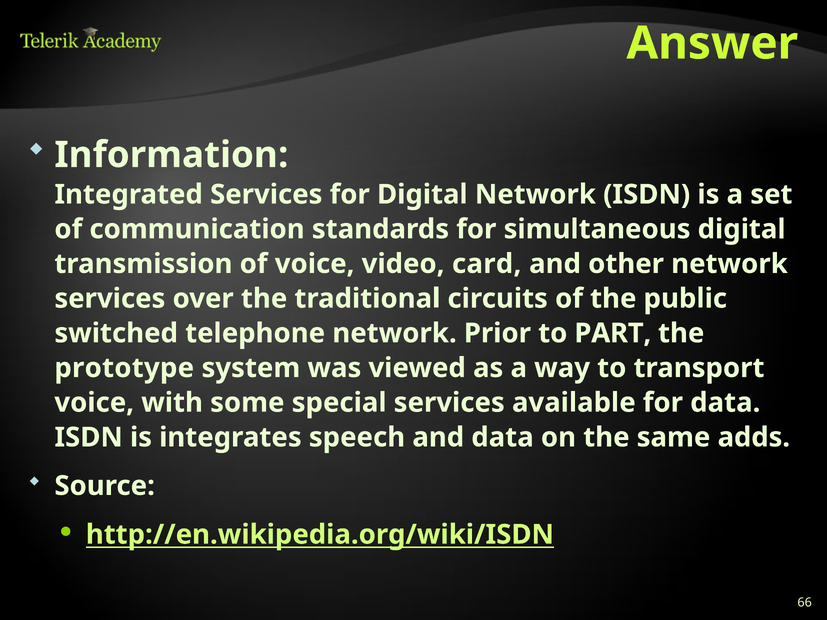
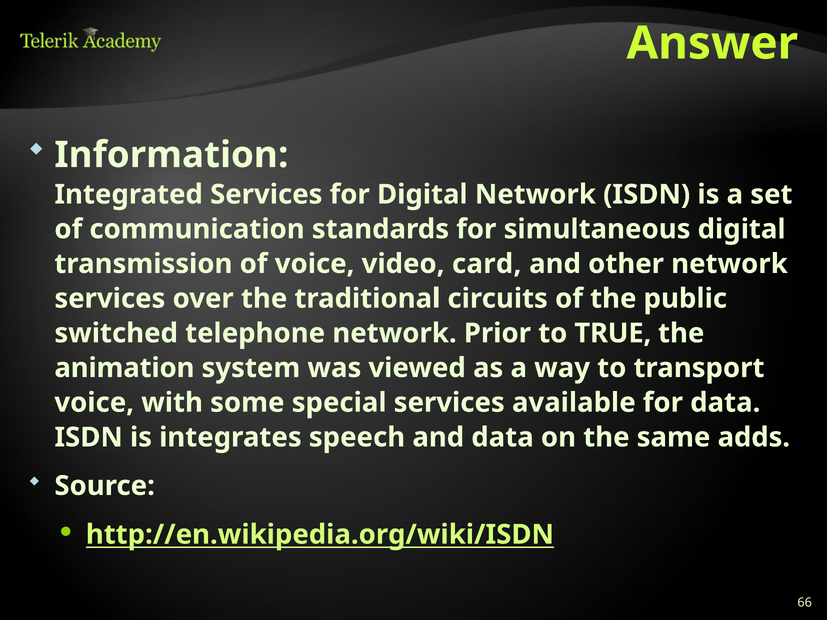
PART: PART -> TRUE
prototype: prototype -> animation
